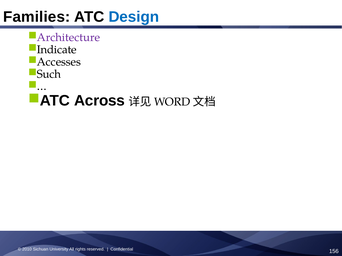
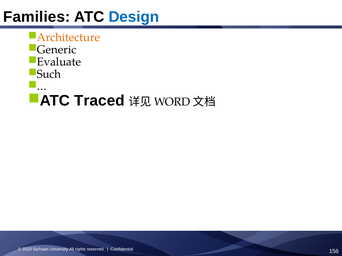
Architecture colour: purple -> orange
Indicate: Indicate -> Generic
Accesses: Accesses -> Evaluate
Across: Across -> Traced
